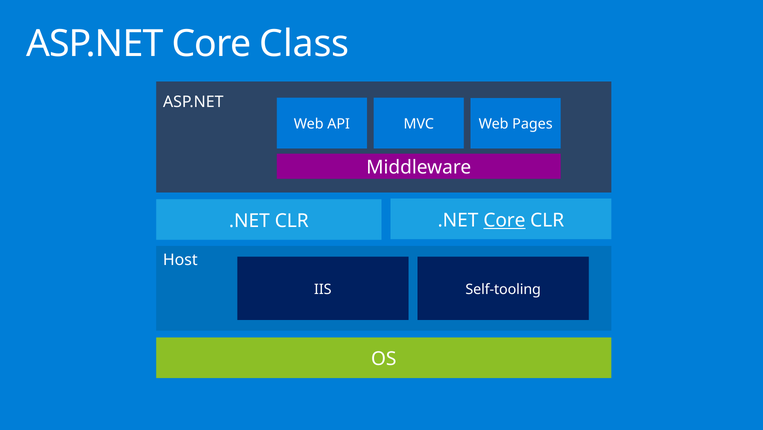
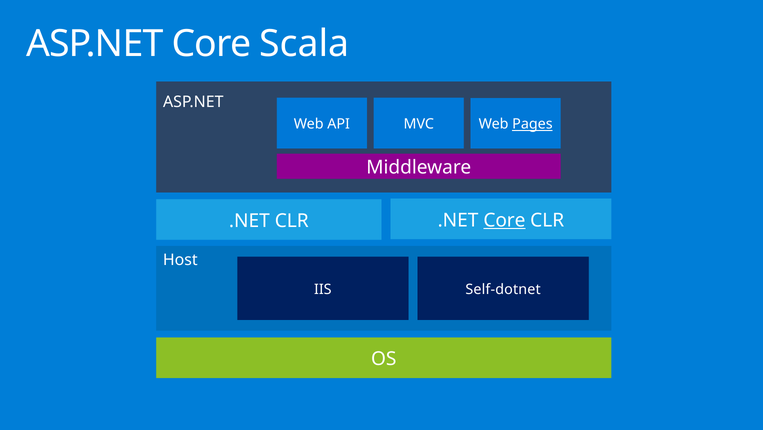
Class: Class -> Scala
Pages underline: none -> present
Self-tooling: Self-tooling -> Self-dotnet
